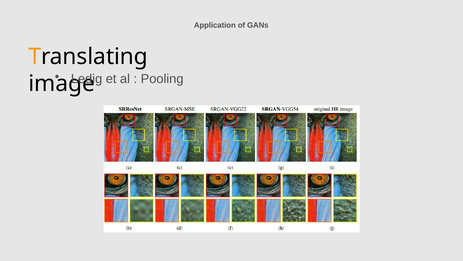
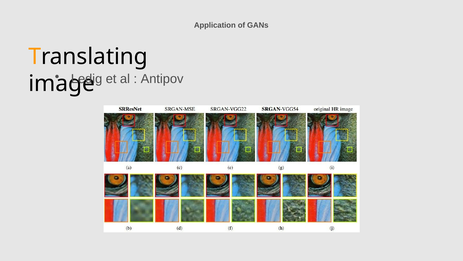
Pooling: Pooling -> Antipov
